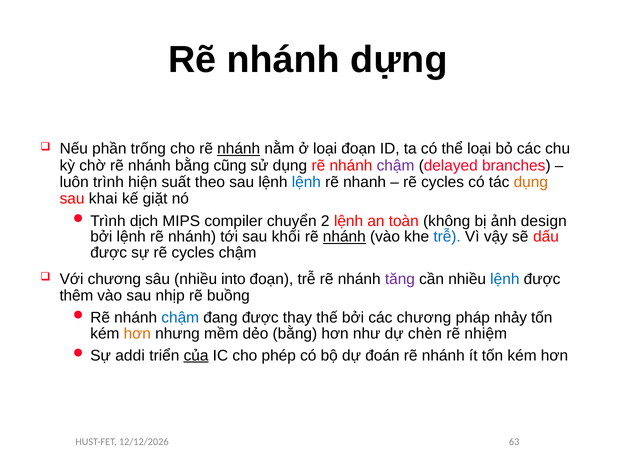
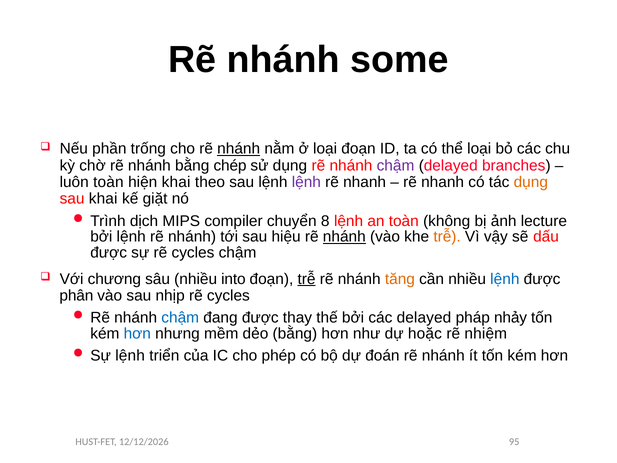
dựng: dựng -> some
cũng: cũng -> chép
luôn trình: trình -> toàn
hiện suất: suất -> khai
lệnh at (306, 182) colour: blue -> purple
cycles at (443, 182): cycles -> nhanh
2: 2 -> 8
design: design -> lecture
khối: khối -> hiệu
trễ at (447, 237) colour: blue -> orange
trễ at (307, 279) underline: none -> present
tăng colour: purple -> orange
thêm: thêm -> phân
buồng at (228, 296): buồng -> cycles
các chương: chương -> delayed
hơn at (137, 333) colour: orange -> blue
chèn: chèn -> hoặc
Sự addi: addi -> lệnh
của underline: present -> none
63: 63 -> 95
